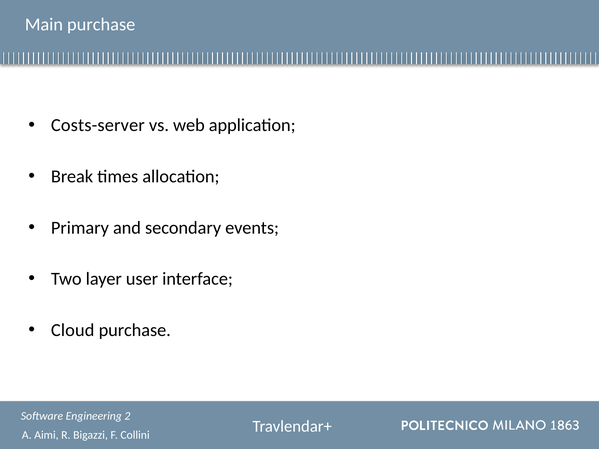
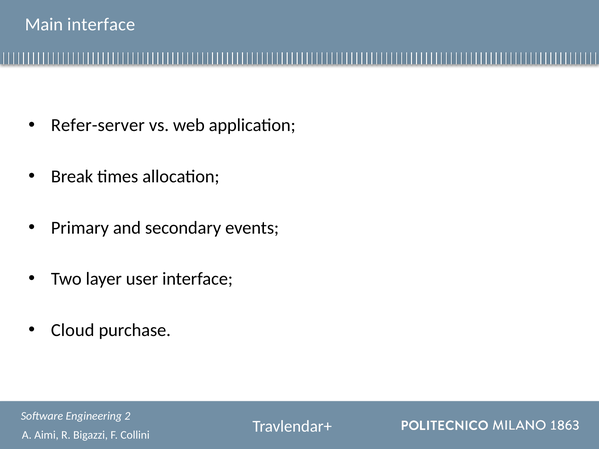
Main purchase: purchase -> interface
Costs-server: Costs-server -> Refer-server
